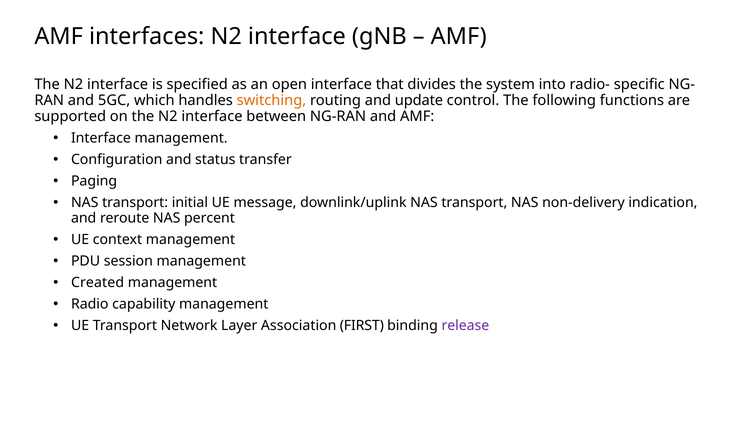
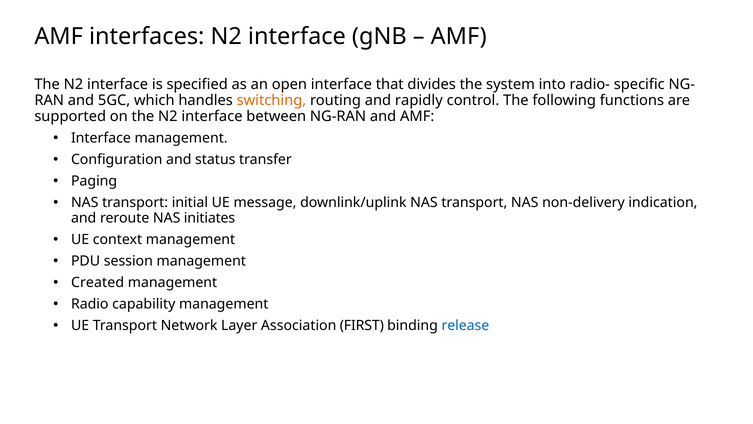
update: update -> rapidly
percent: percent -> initiates
release colour: purple -> blue
